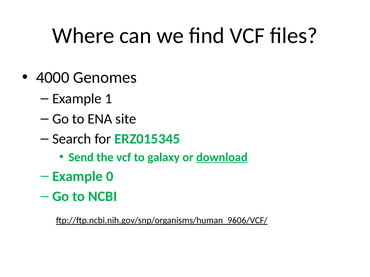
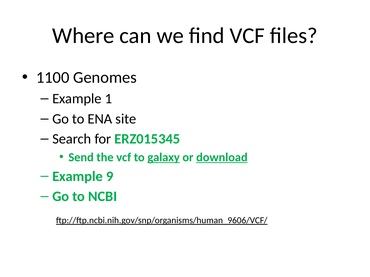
4000: 4000 -> 1100
galaxy underline: none -> present
0: 0 -> 9
